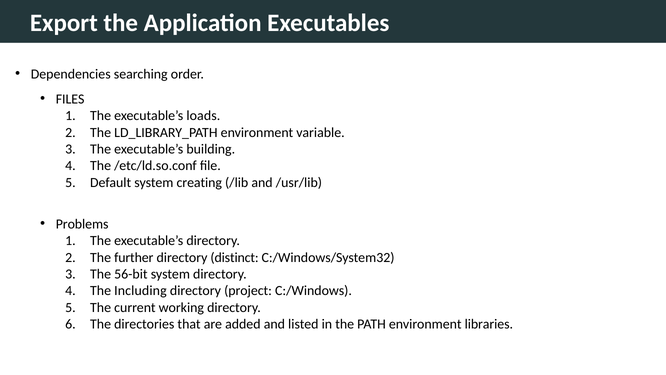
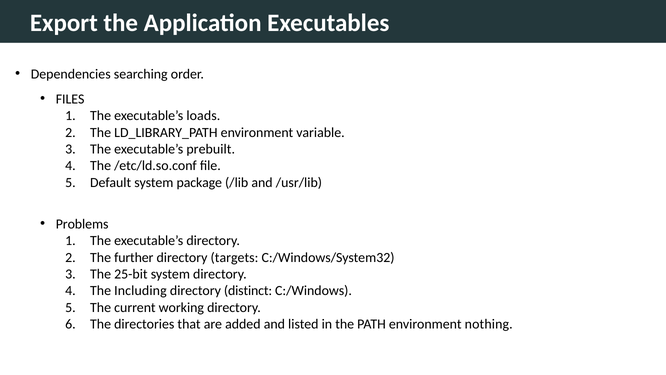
building: building -> prebuilt
creating: creating -> package
distinct: distinct -> targets
56-bit: 56-bit -> 25-bit
project: project -> distinct
libraries: libraries -> nothing
